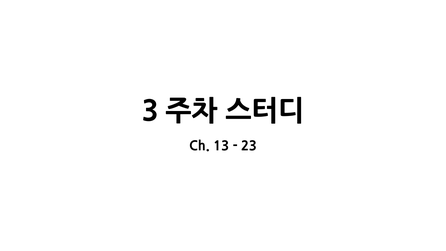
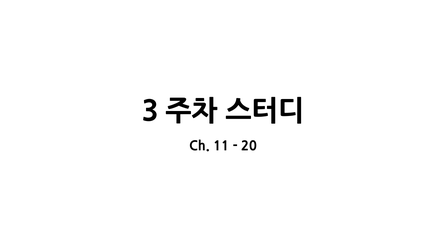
13: 13 -> 11
23: 23 -> 20
